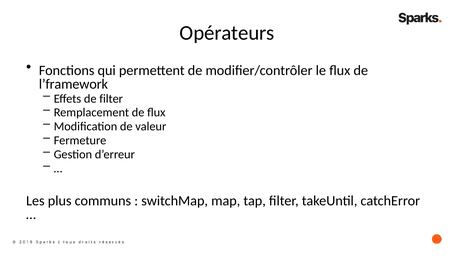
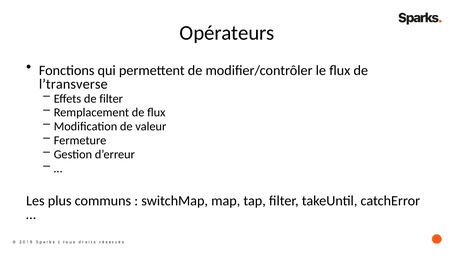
l’framework: l’framework -> l’transverse
